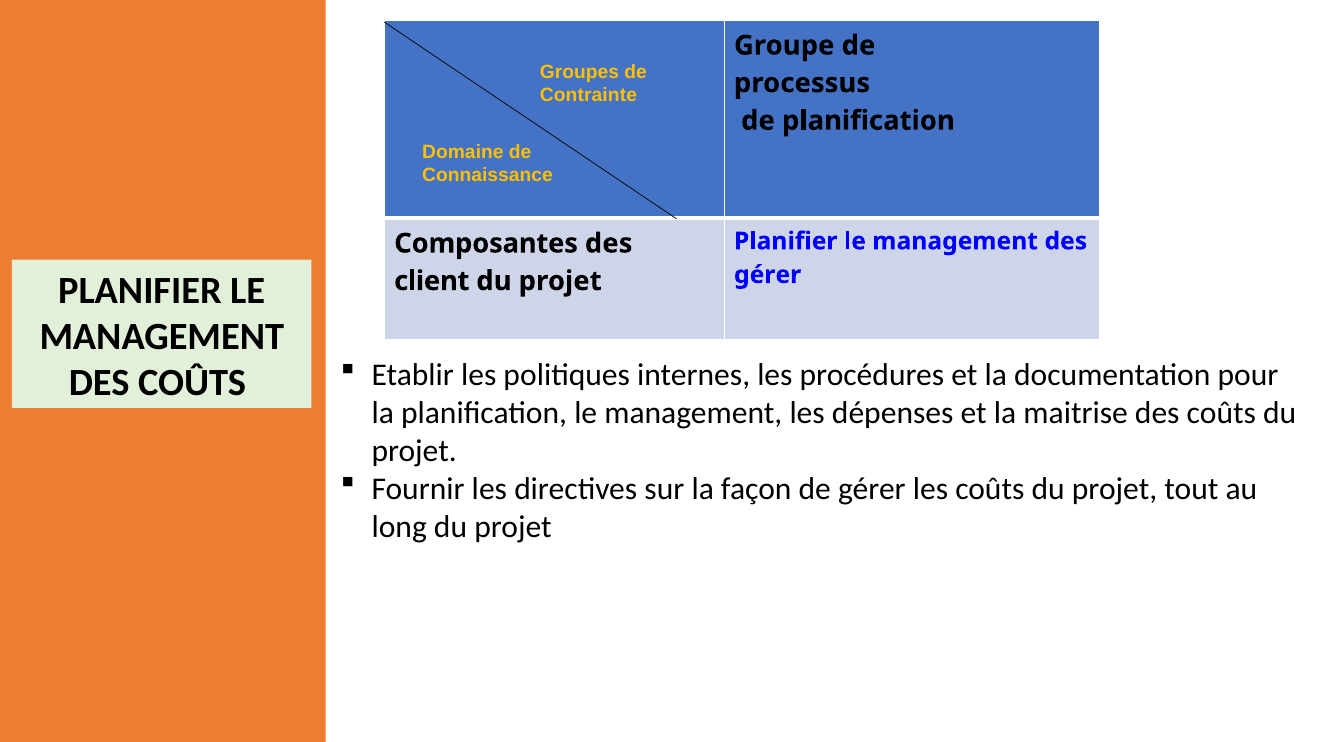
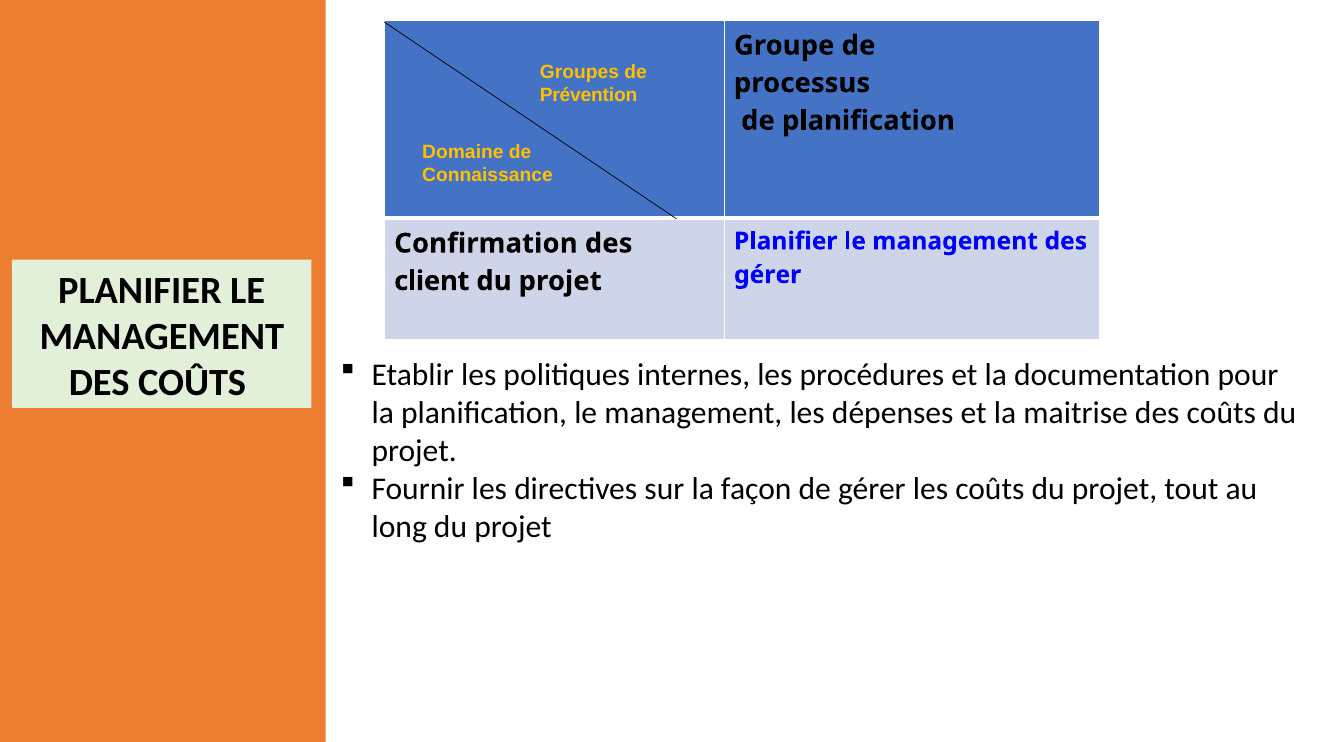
Contrainte: Contrainte -> Prévention
Composantes: Composantes -> Confirmation
